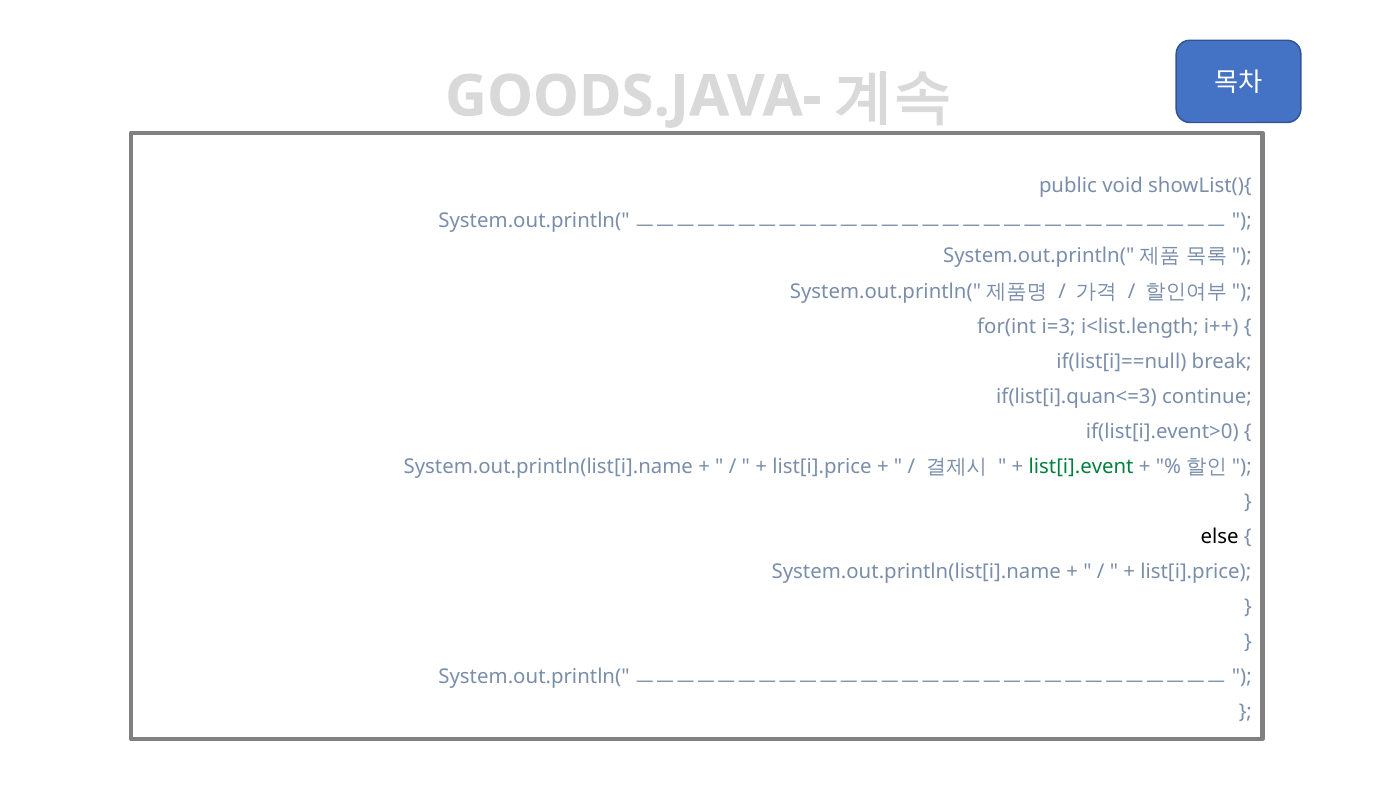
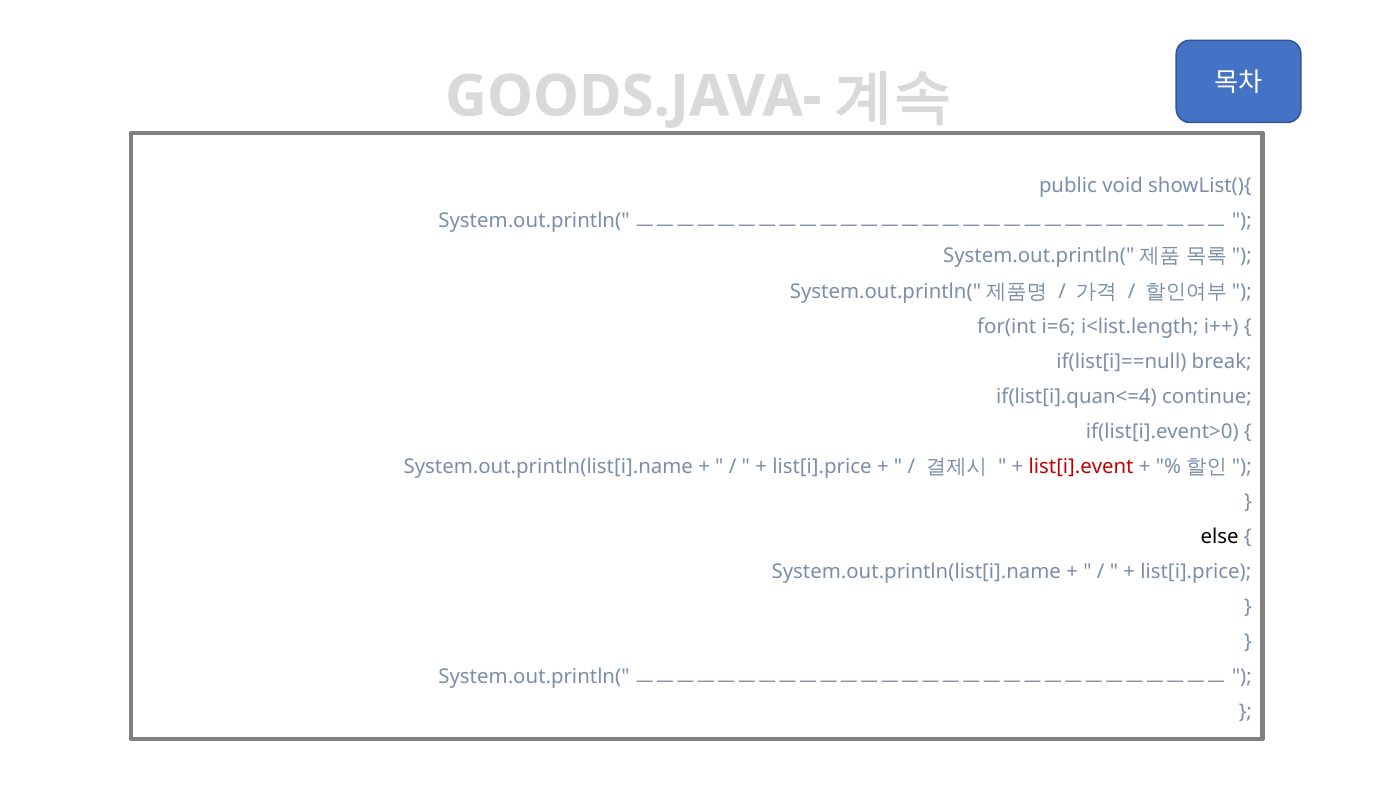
i=3: i=3 -> i=6
if(list[i].quan<=3: if(list[i].quan<=3 -> if(list[i].quan<=4
list[i].event colour: green -> red
